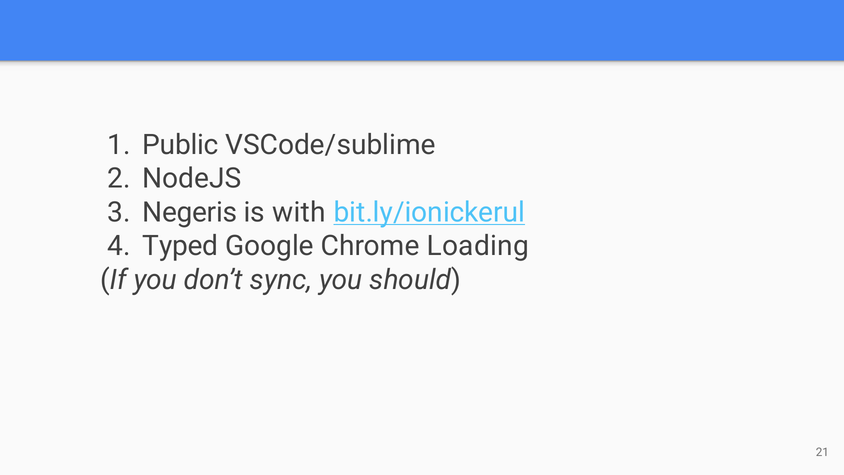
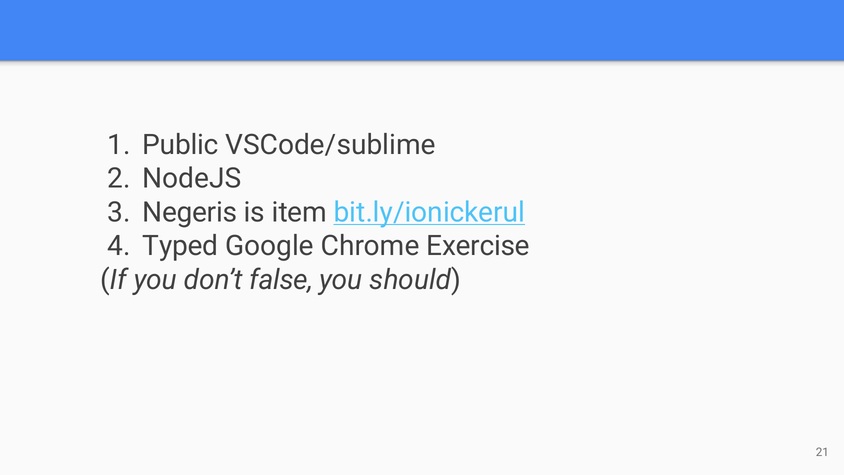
with: with -> item
Loading: Loading -> Exercise
sync: sync -> false
